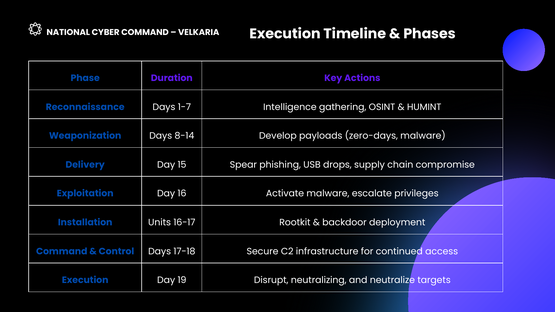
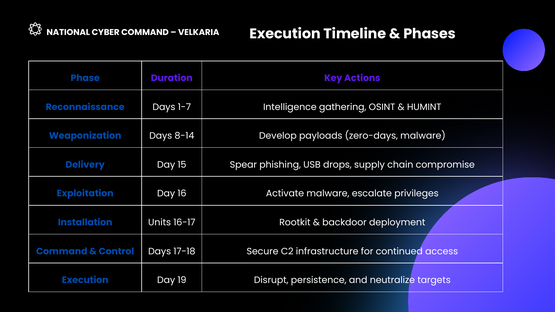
neutralizing: neutralizing -> persistence
